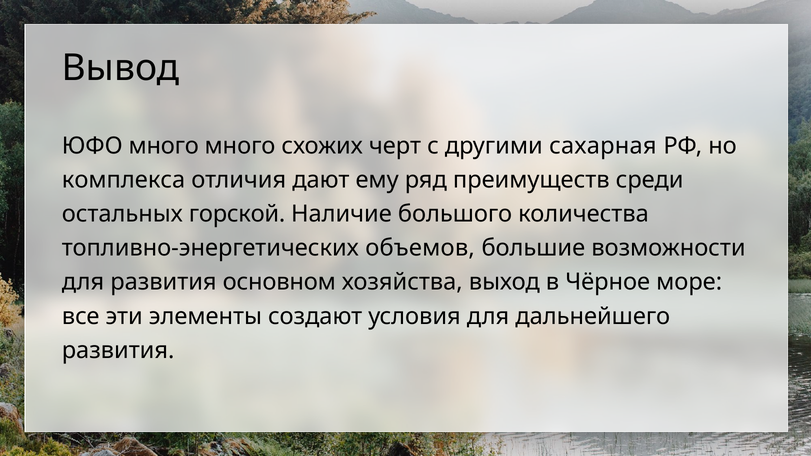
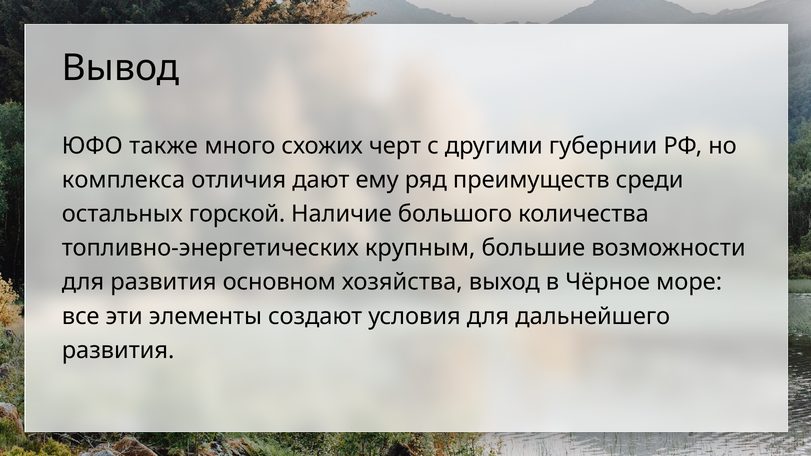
ЮФО много: много -> также
сахарная: сахарная -> губернии
объемов: объемов -> крупным
